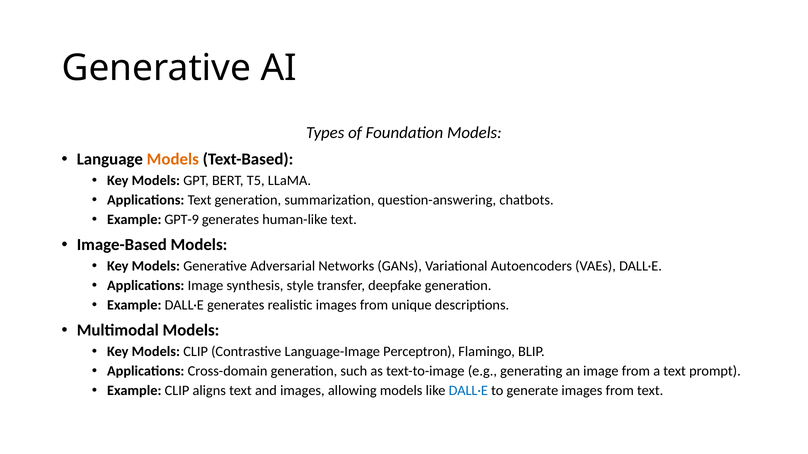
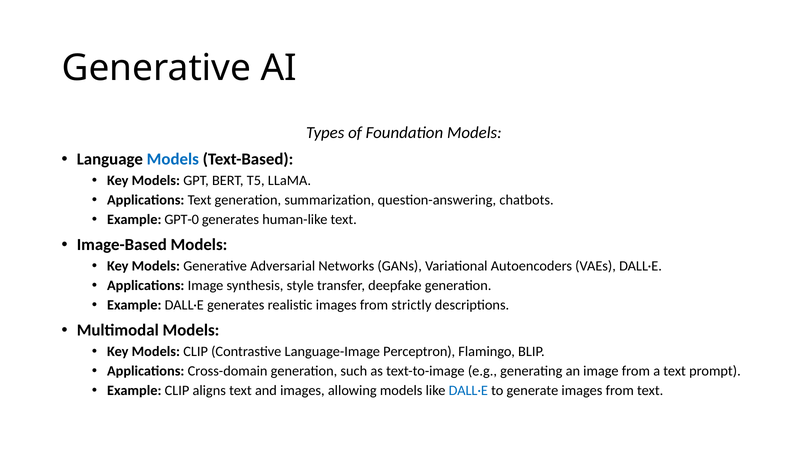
Models at (173, 160) colour: orange -> blue
GPT-9: GPT-9 -> GPT-0
unique: unique -> strictly
